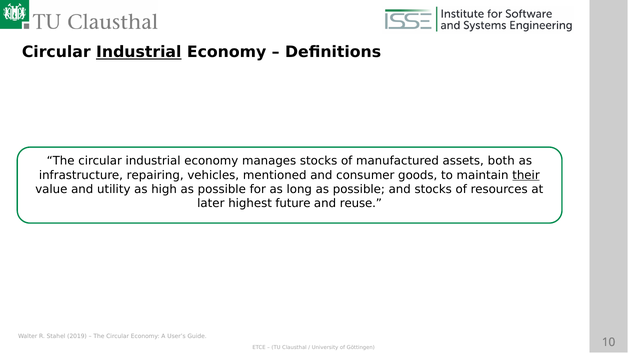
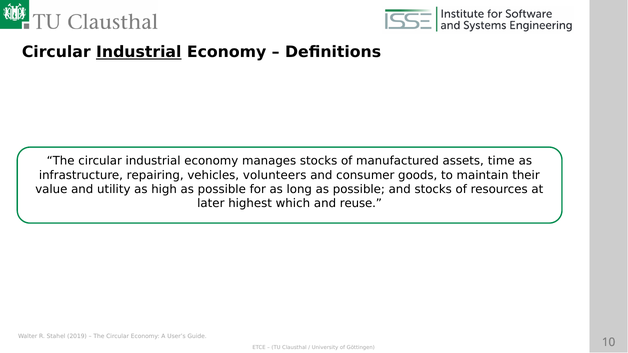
both: both -> time
mentioned: mentioned -> volunteers
their underline: present -> none
future: future -> which
